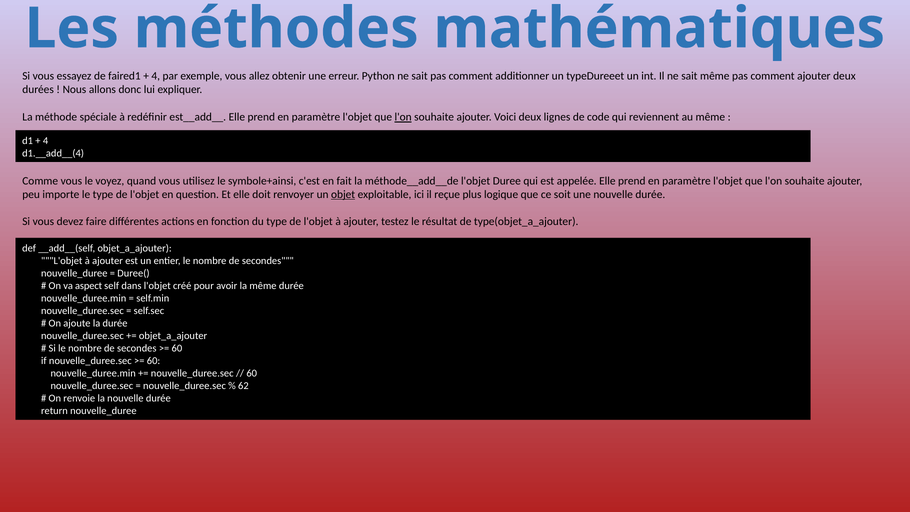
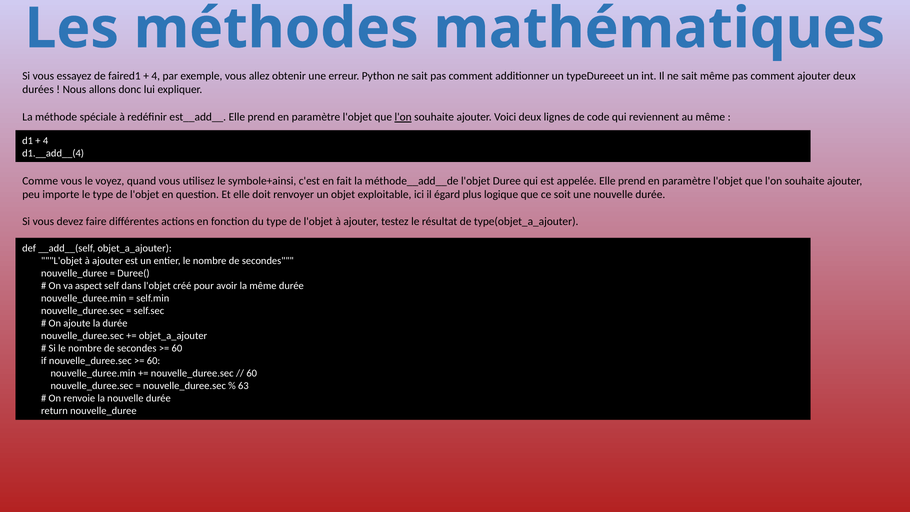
objet underline: present -> none
reçue: reçue -> égard
62: 62 -> 63
